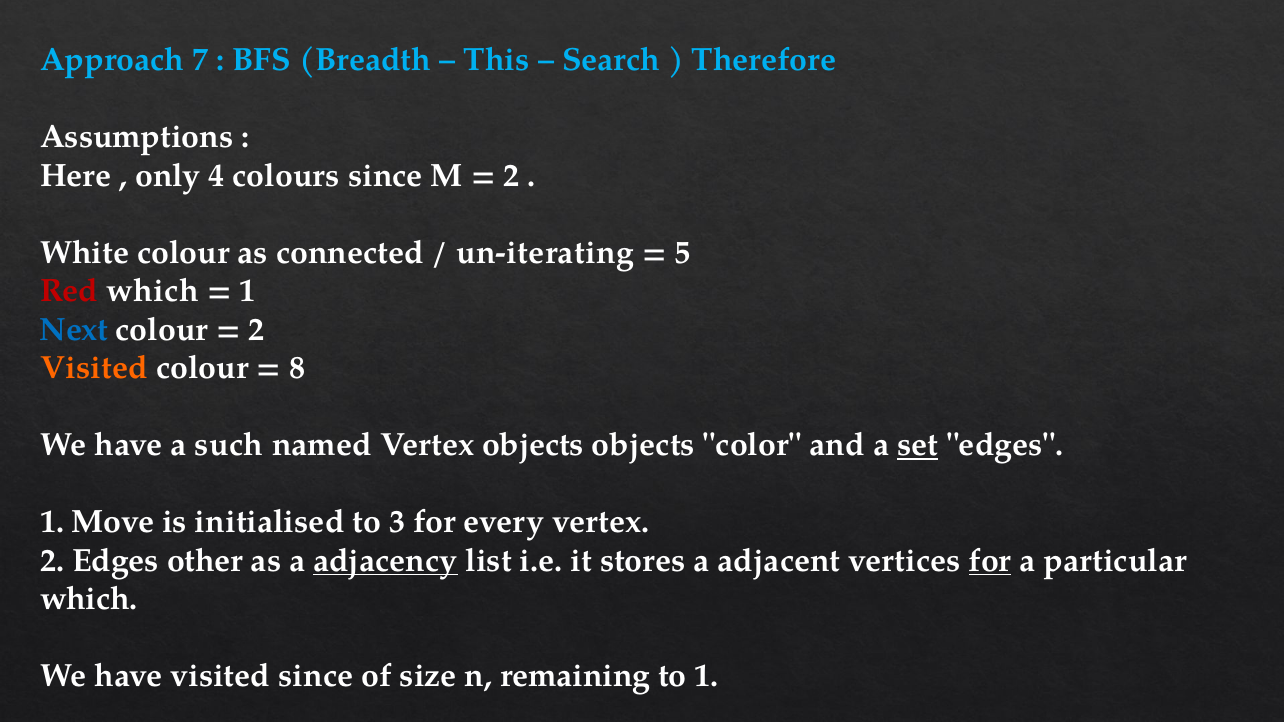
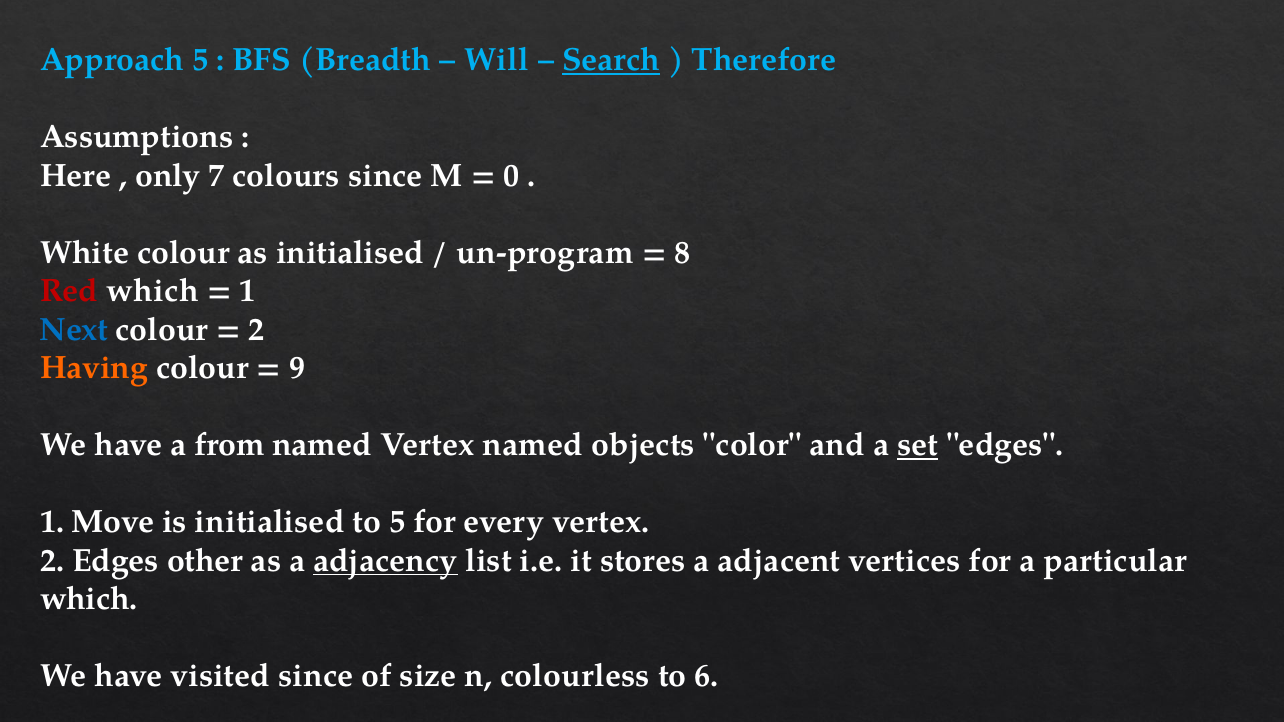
Approach 7: 7 -> 5
This: This -> Will
Search underline: none -> present
4: 4 -> 7
2 at (512, 176): 2 -> 0
as connected: connected -> initialised
un-iterating: un-iterating -> un-program
5: 5 -> 8
Visited at (94, 368): Visited -> Having
8: 8 -> 9
such: such -> from
Vertex objects: objects -> named
to 3: 3 -> 5
for at (990, 561) underline: present -> none
remaining: remaining -> colourless
to 1: 1 -> 6
